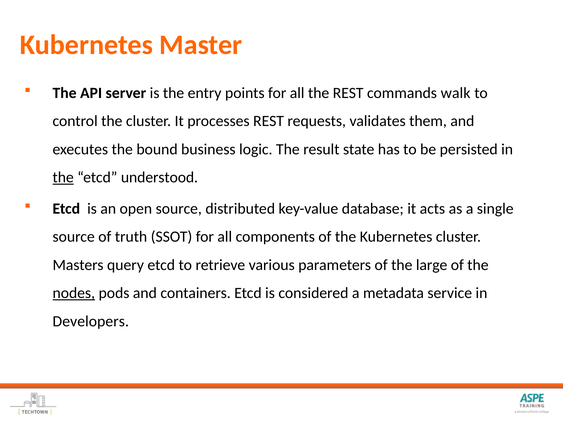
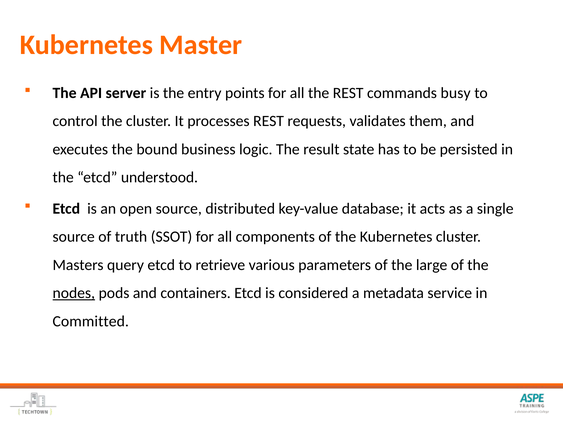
walk: walk -> busy
the at (63, 178) underline: present -> none
Developers: Developers -> Committed
